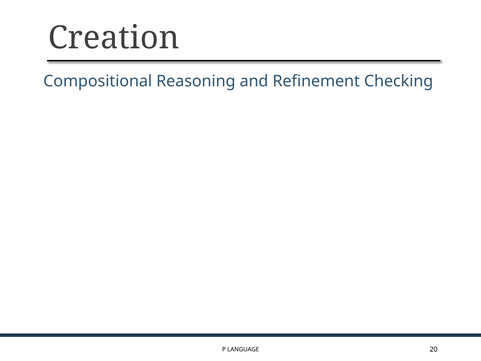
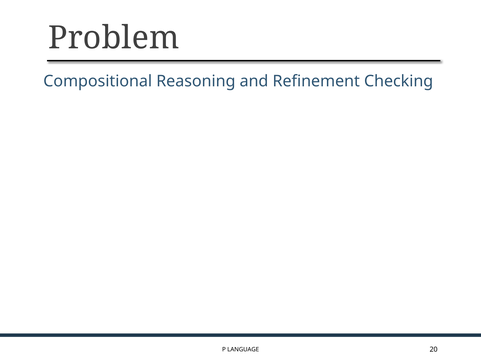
Creation: Creation -> Problem
